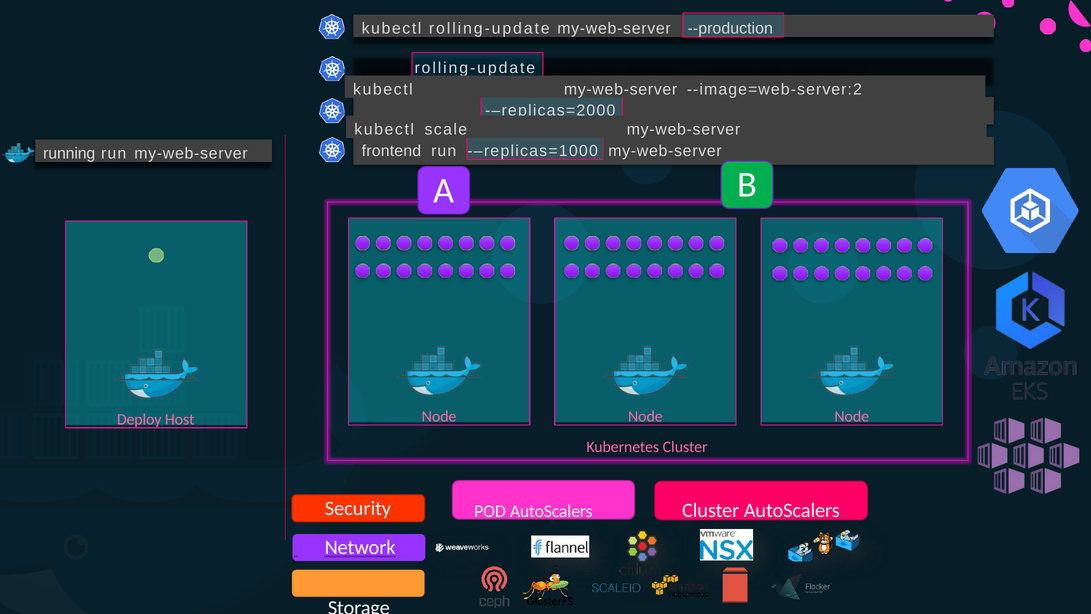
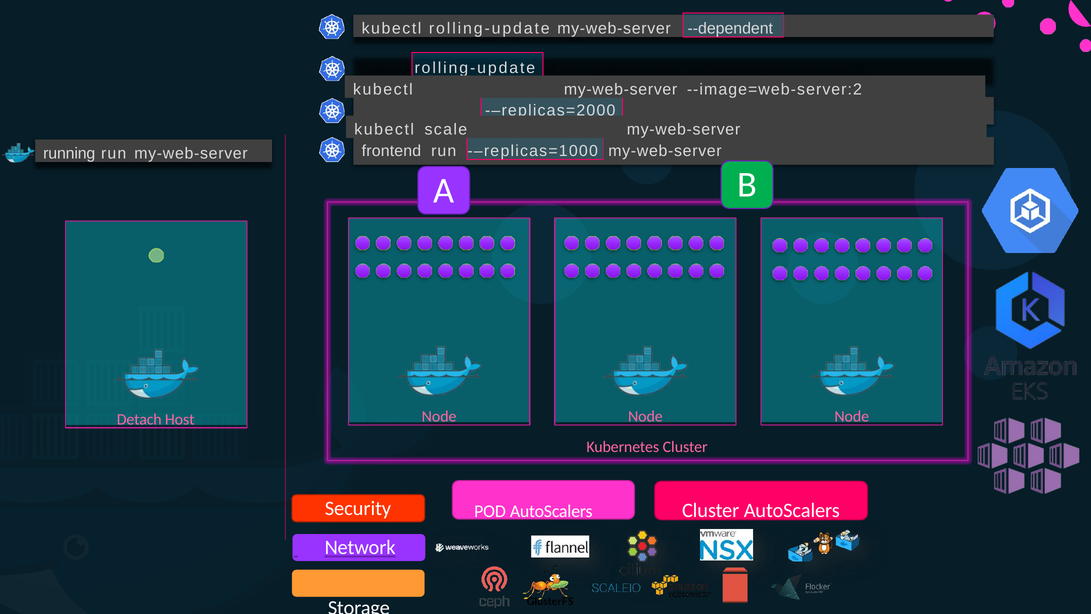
--production: --production -> --dependent
Deploy: Deploy -> Detach
